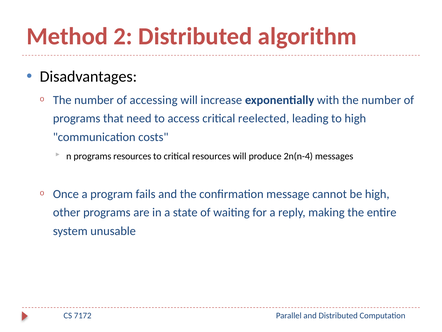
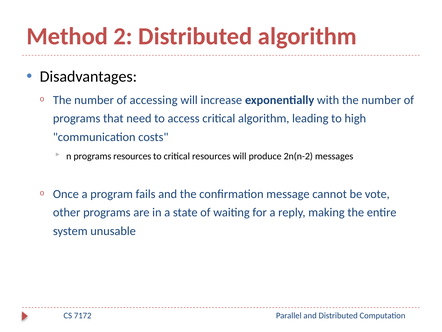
critical reelected: reelected -> algorithm
2n(n-4: 2n(n-4 -> 2n(n-2
be high: high -> vote
